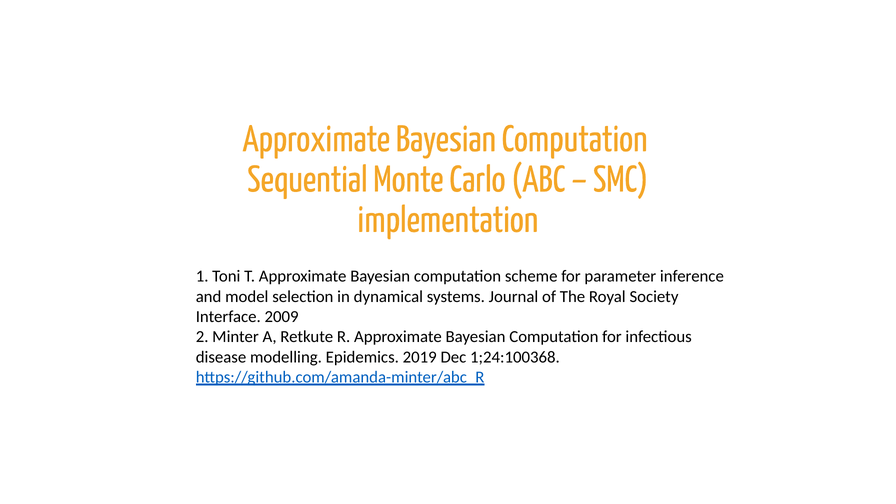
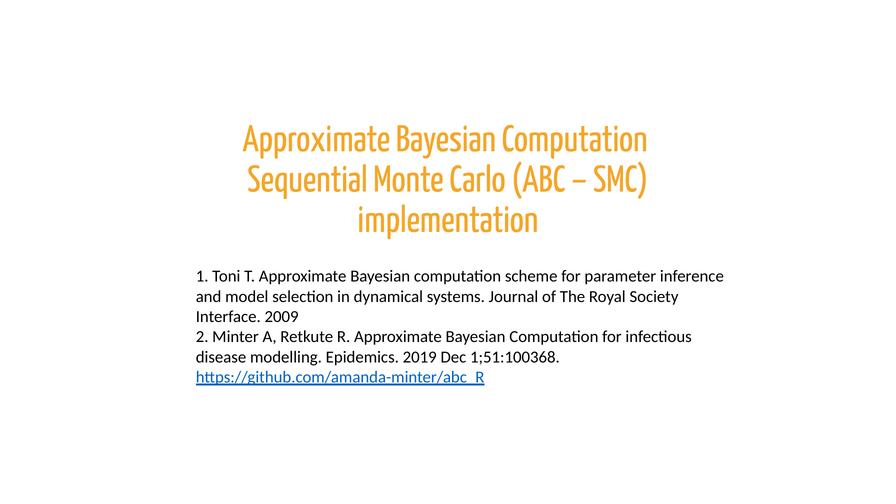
1;24:100368: 1;24:100368 -> 1;51:100368
